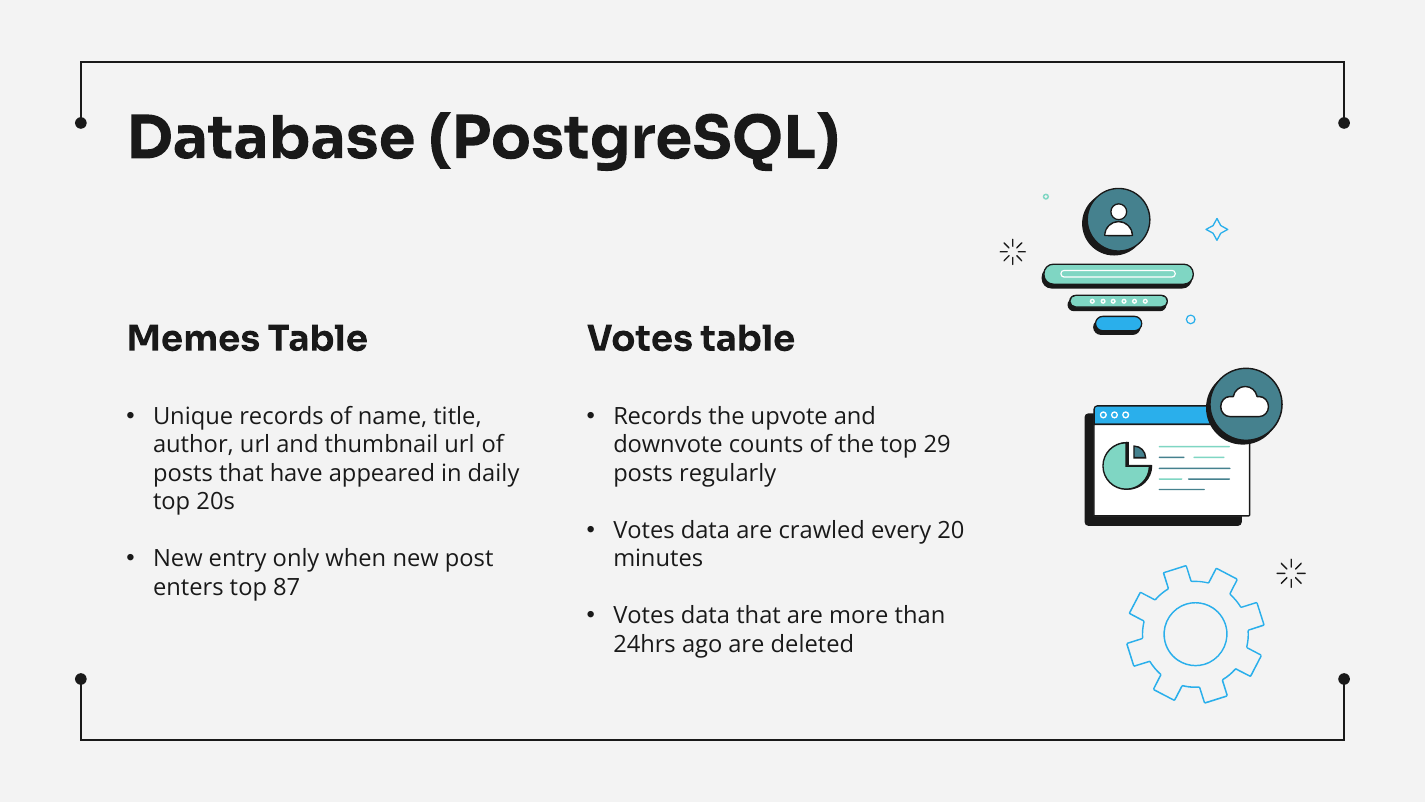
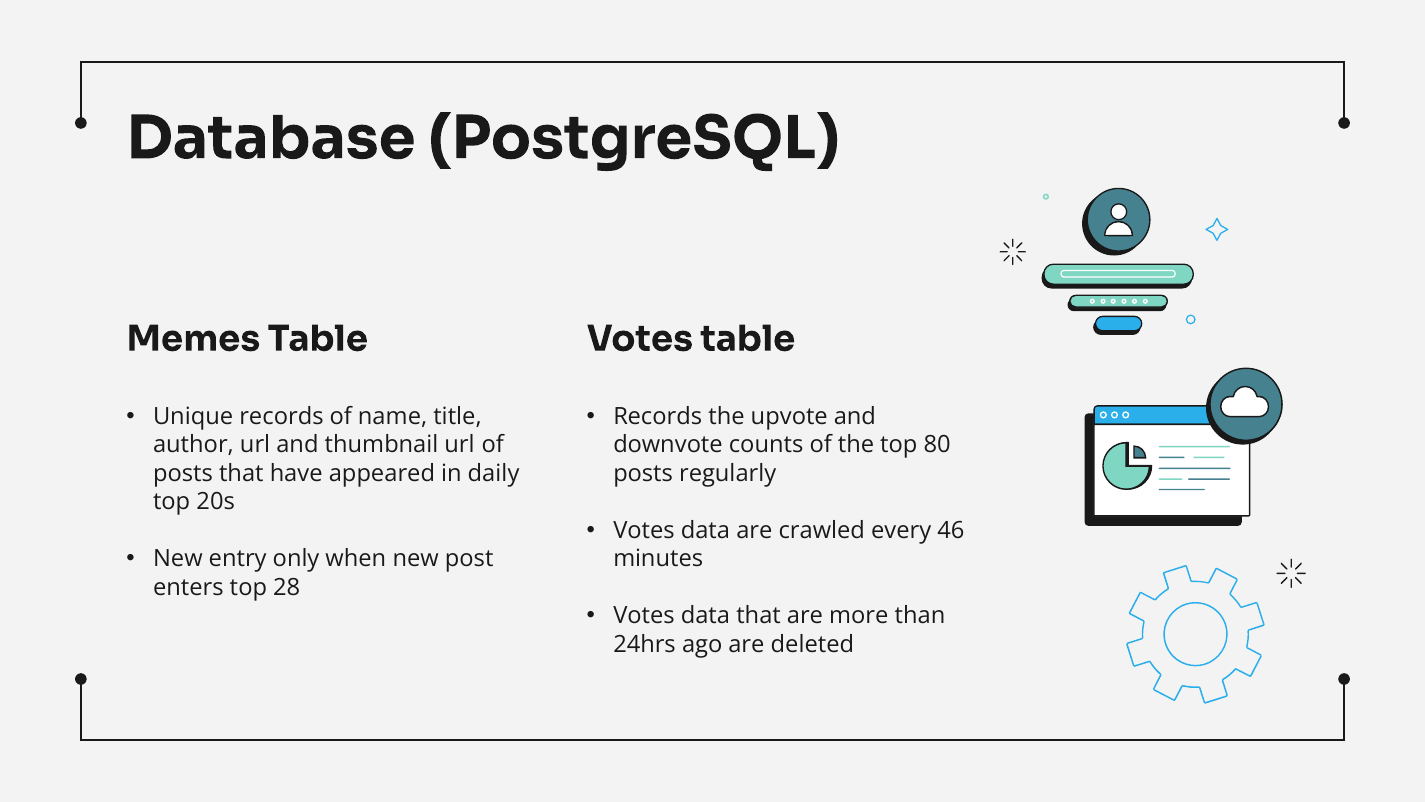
29: 29 -> 80
20: 20 -> 46
87: 87 -> 28
